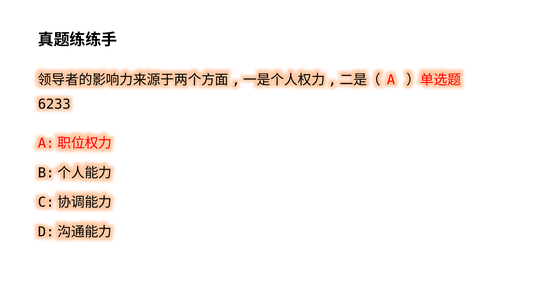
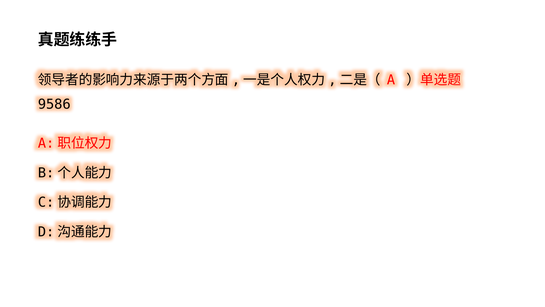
6233: 6233 -> 9586
